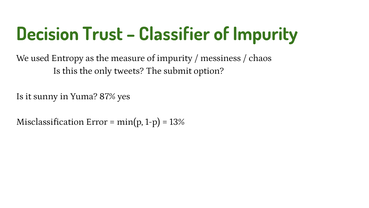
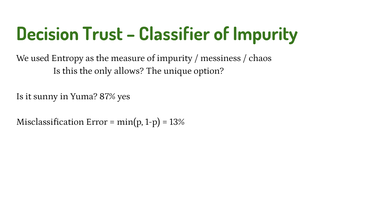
tweets: tweets -> allows
submit: submit -> unique
